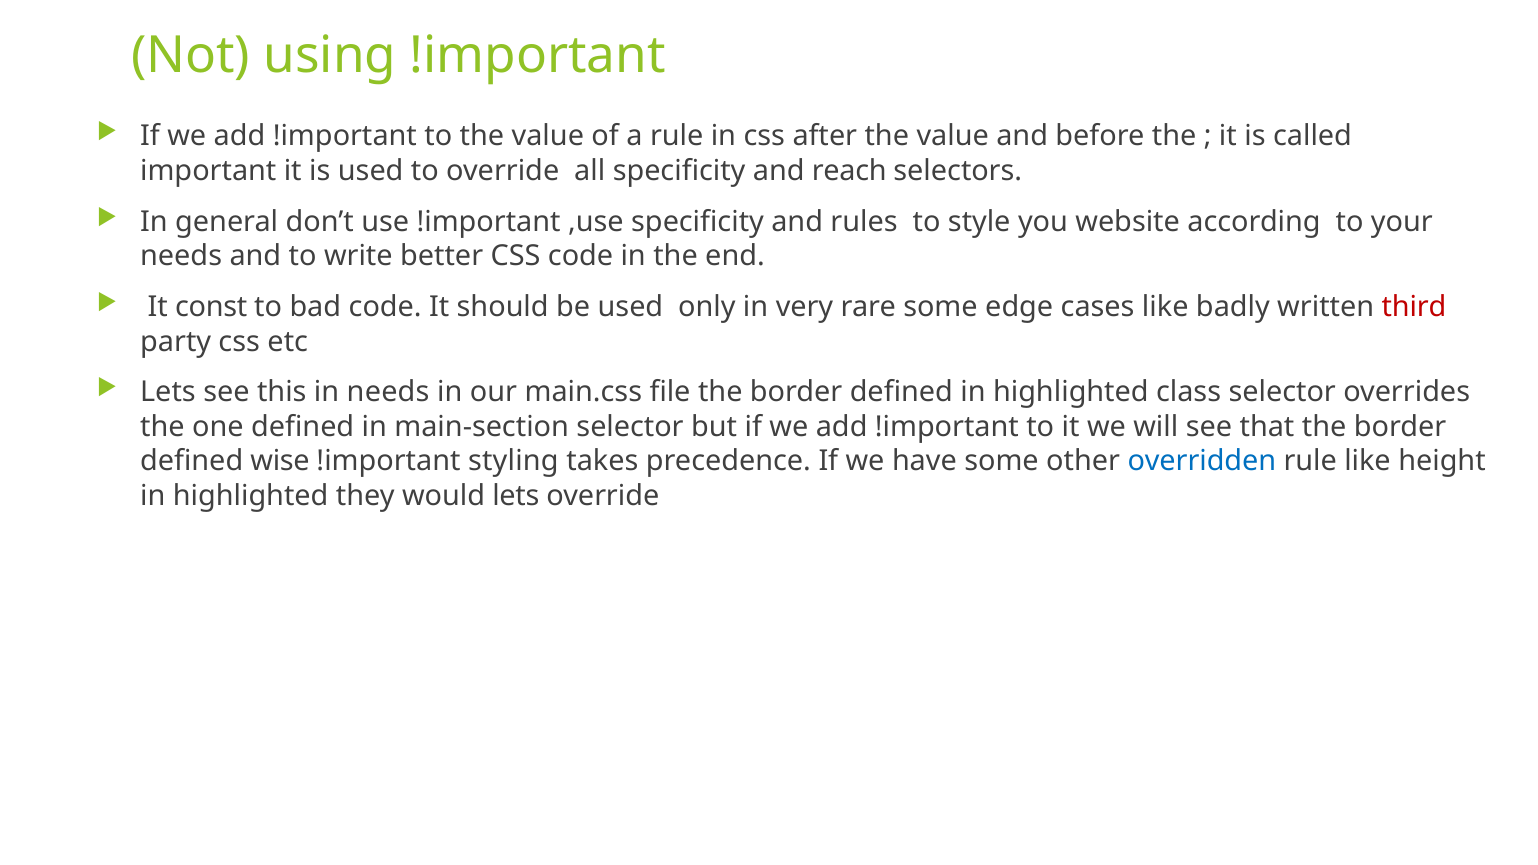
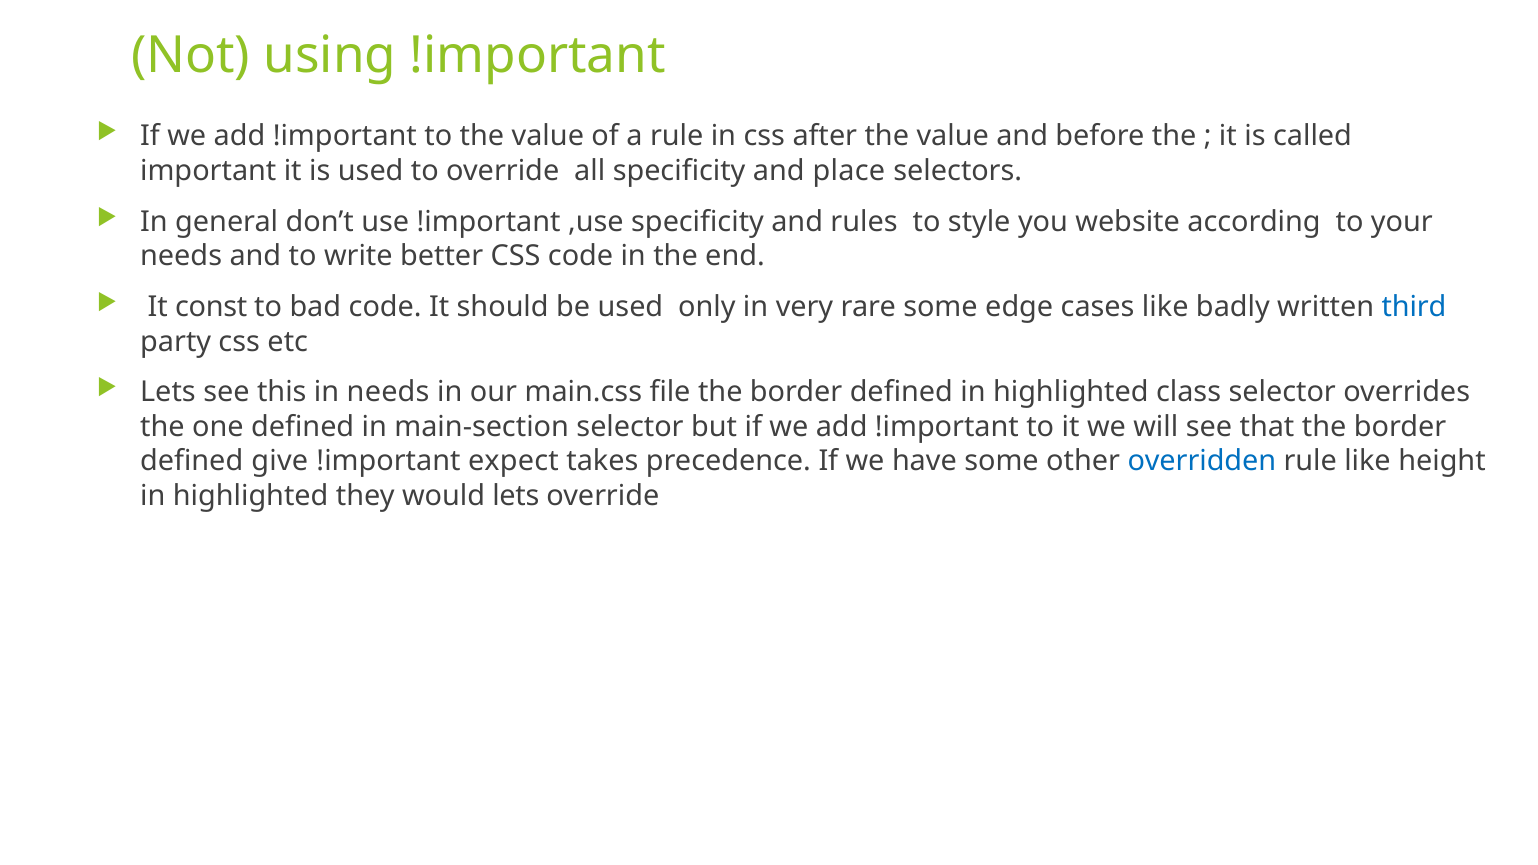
reach: reach -> place
third colour: red -> blue
wise: wise -> give
styling: styling -> expect
